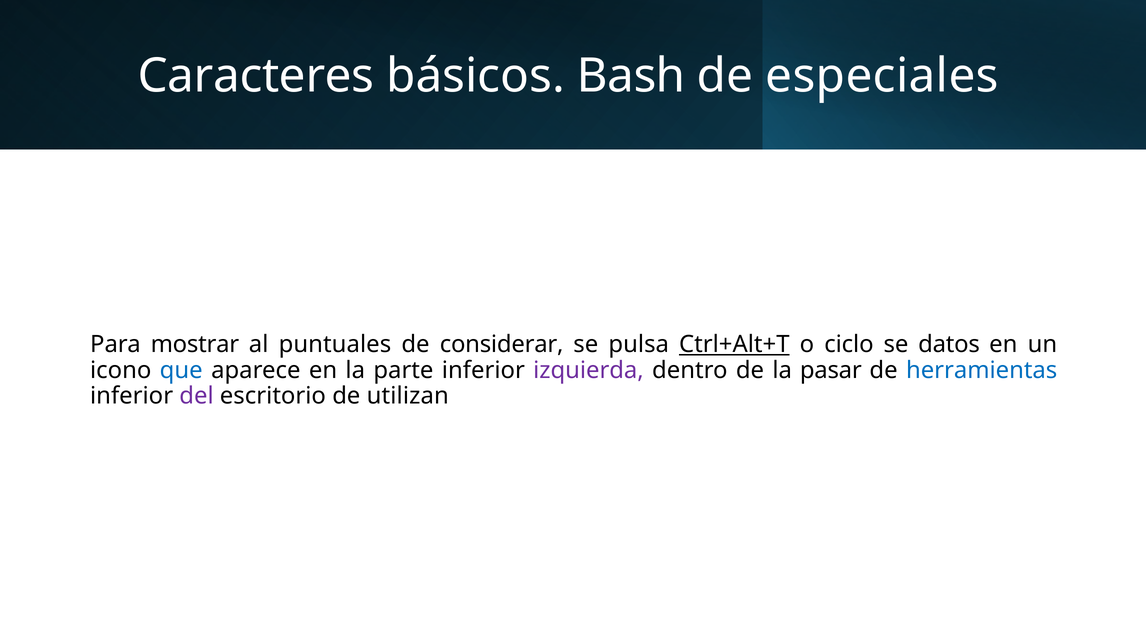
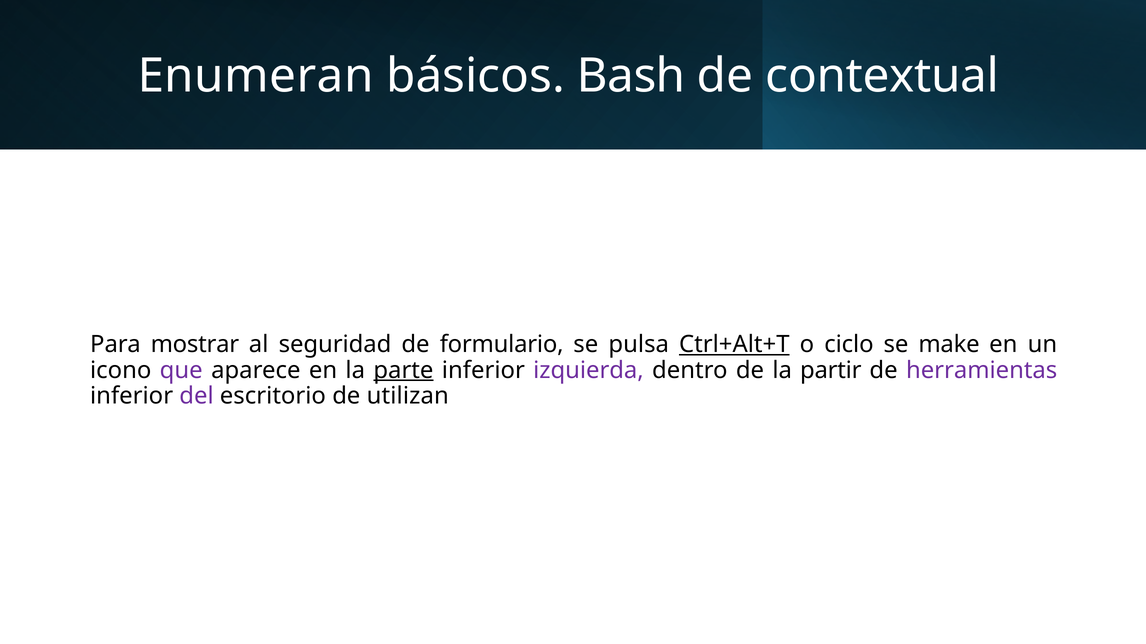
Caracteres: Caracteres -> Enumeran
especiales: especiales -> contextual
puntuales: puntuales -> seguridad
considerar: considerar -> formulario
datos: datos -> make
que colour: blue -> purple
parte underline: none -> present
pasar: pasar -> partir
herramientas colour: blue -> purple
